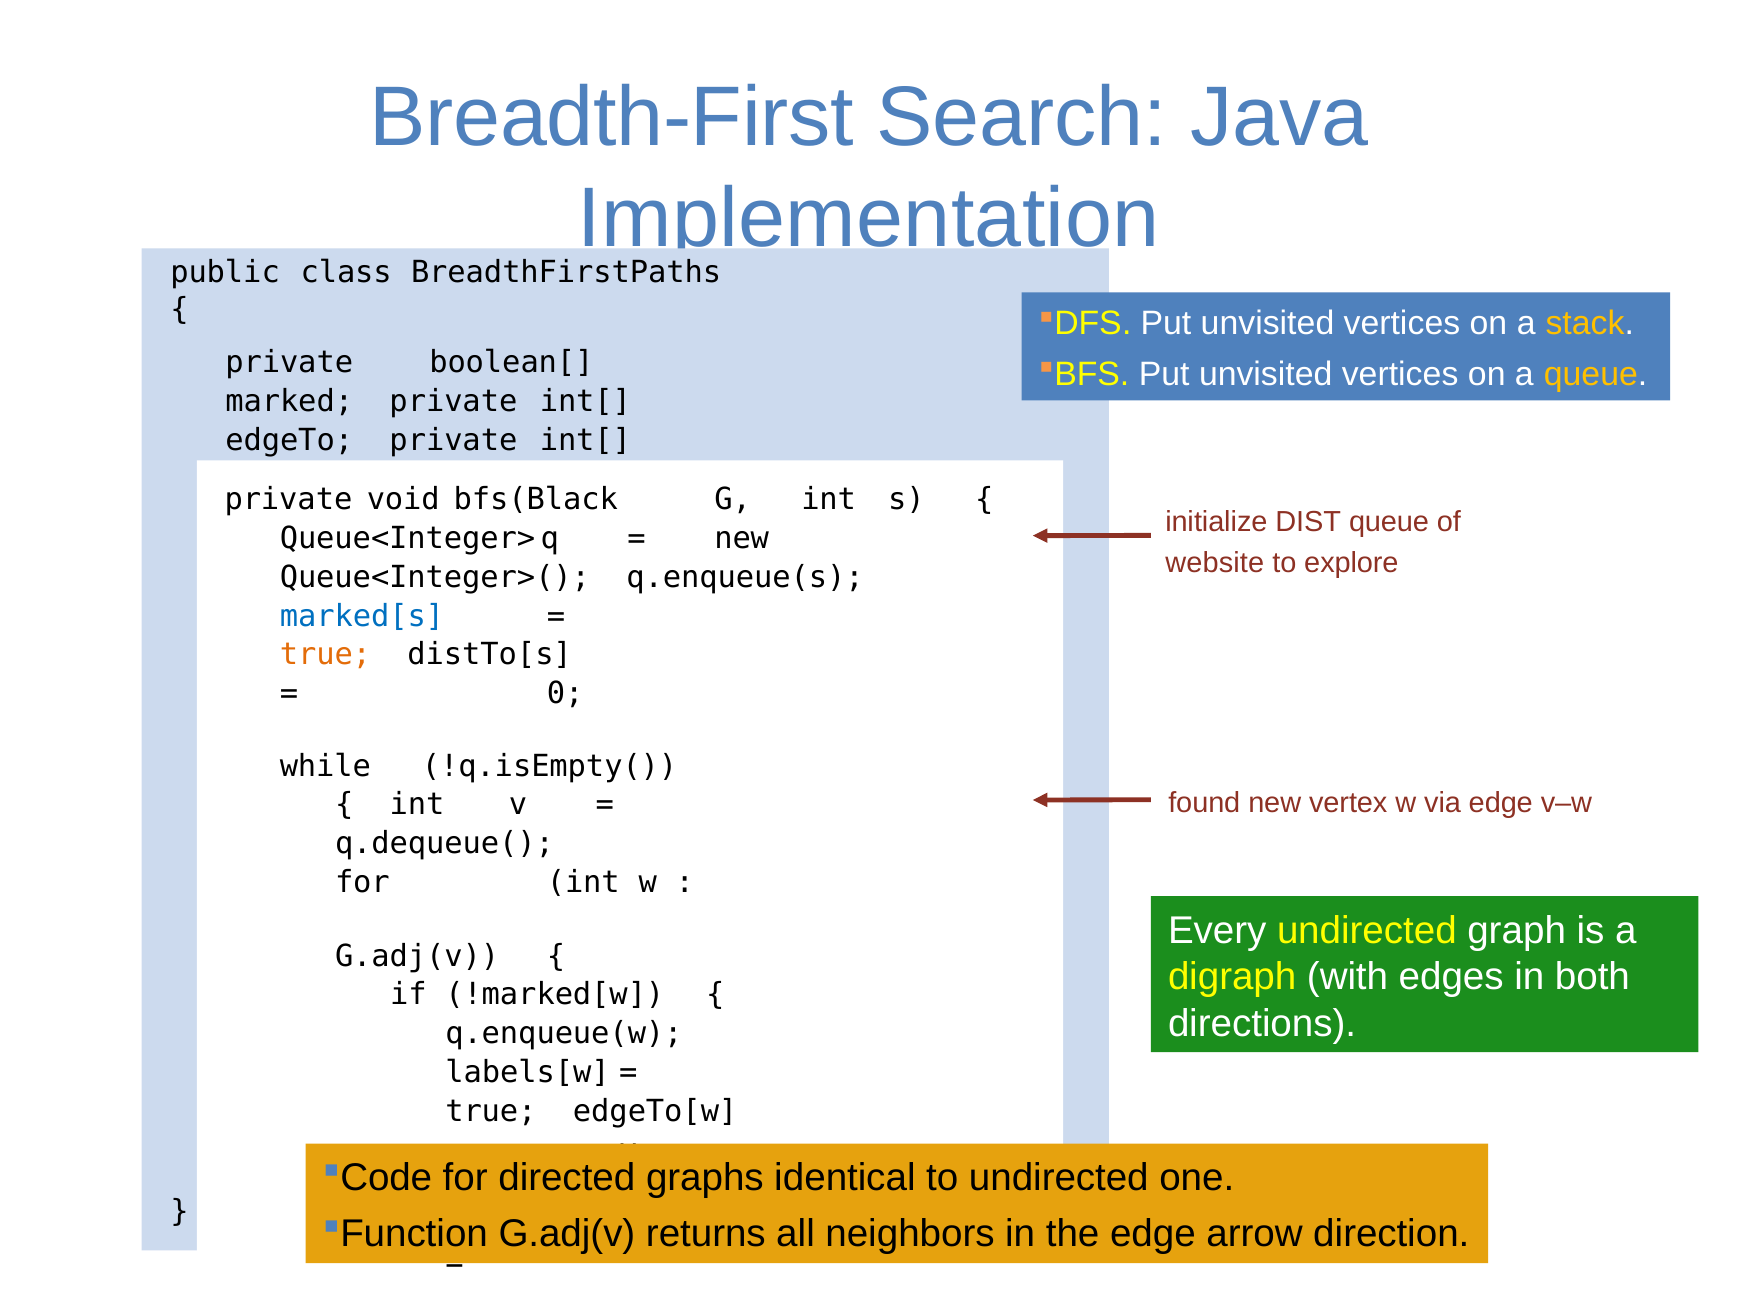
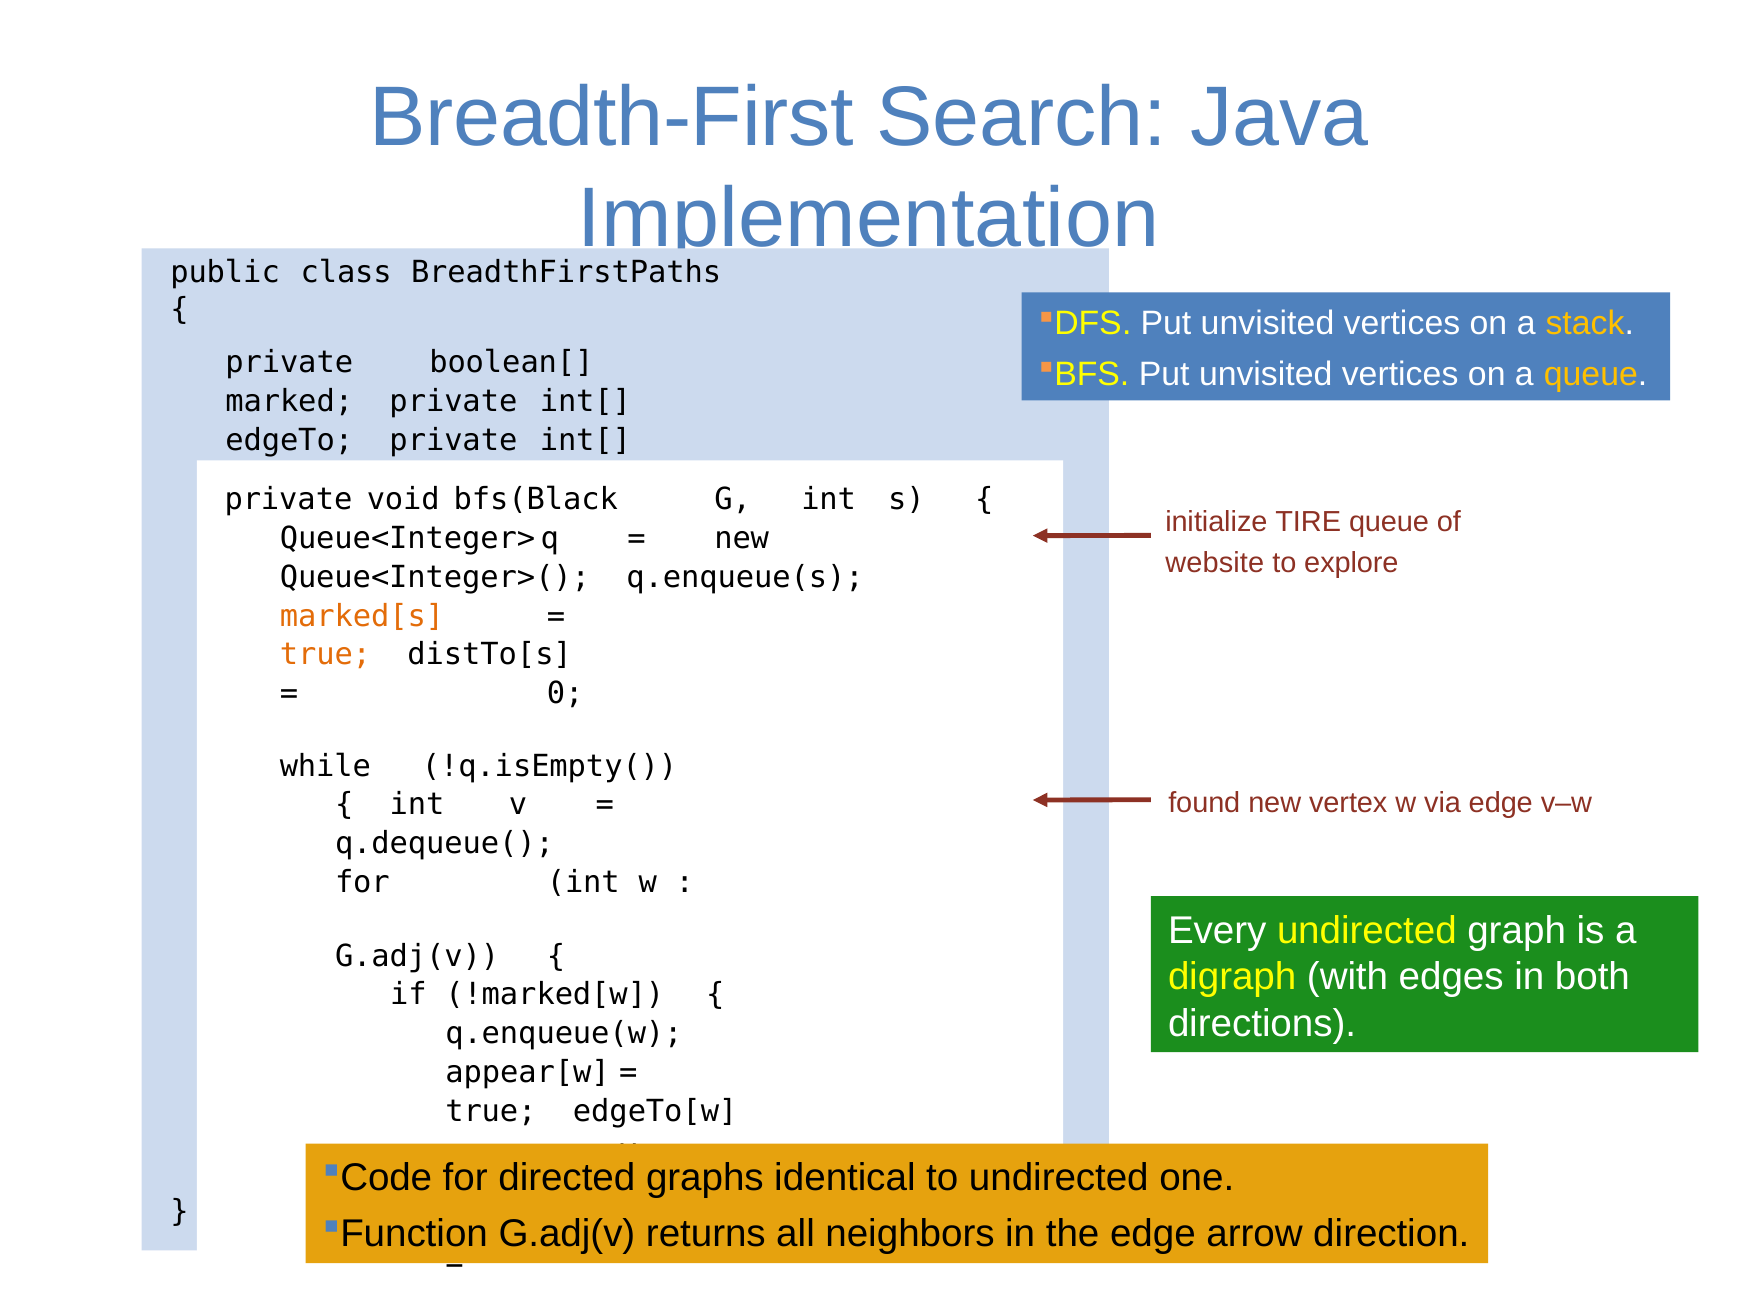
DIST: DIST -> TIRE
marked[s colour: blue -> orange
labels[w: labels[w -> appear[w
